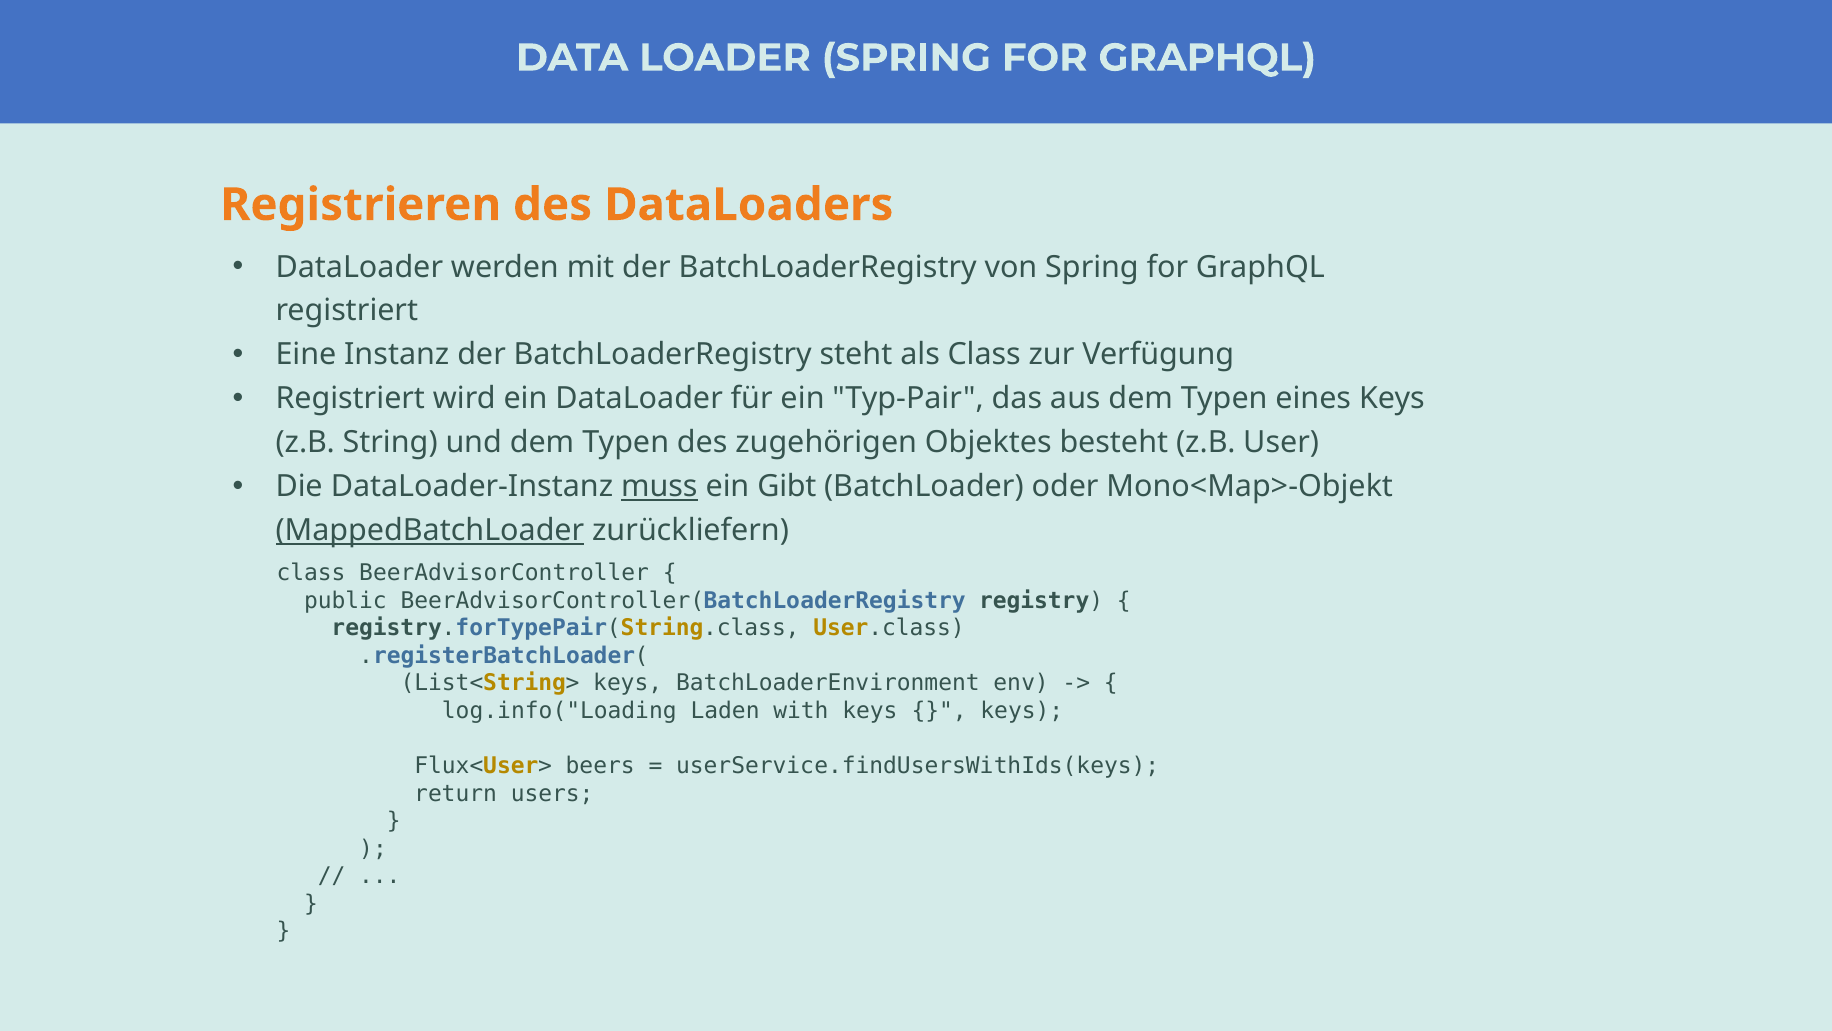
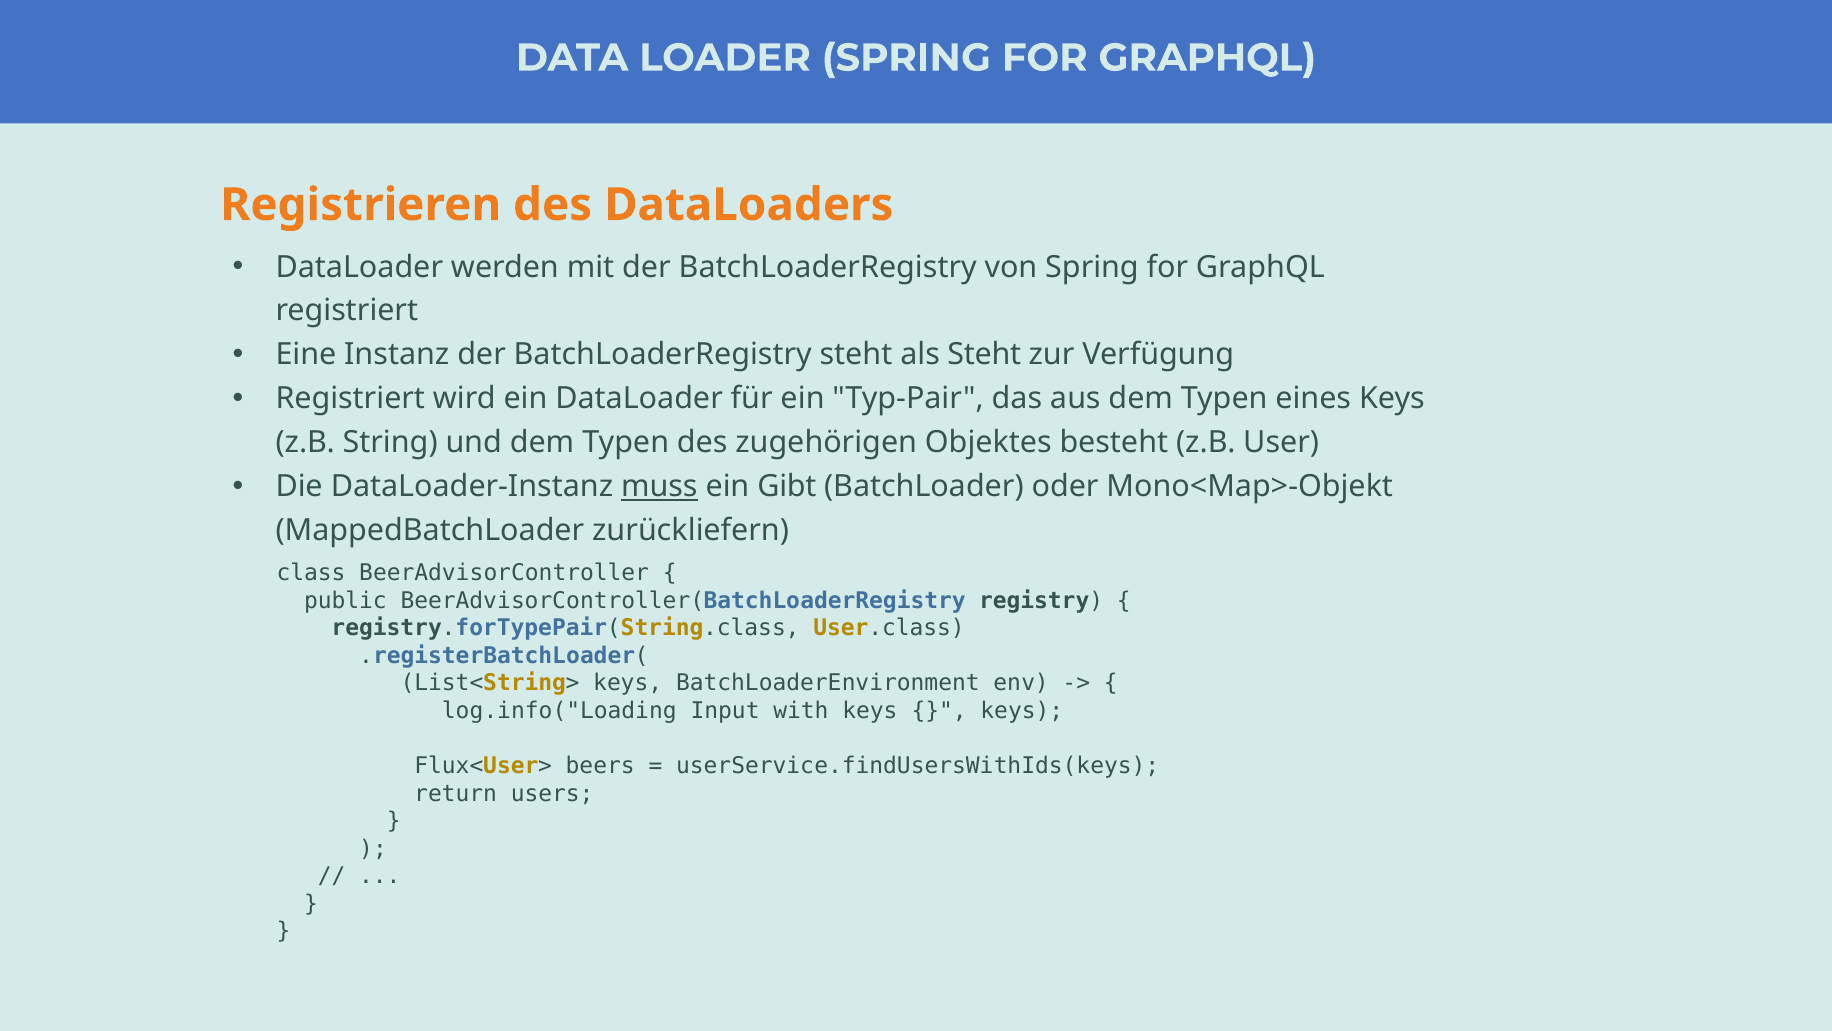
als Class: Class -> Steht
MappedBatchLoader underline: present -> none
Laden: Laden -> Input
